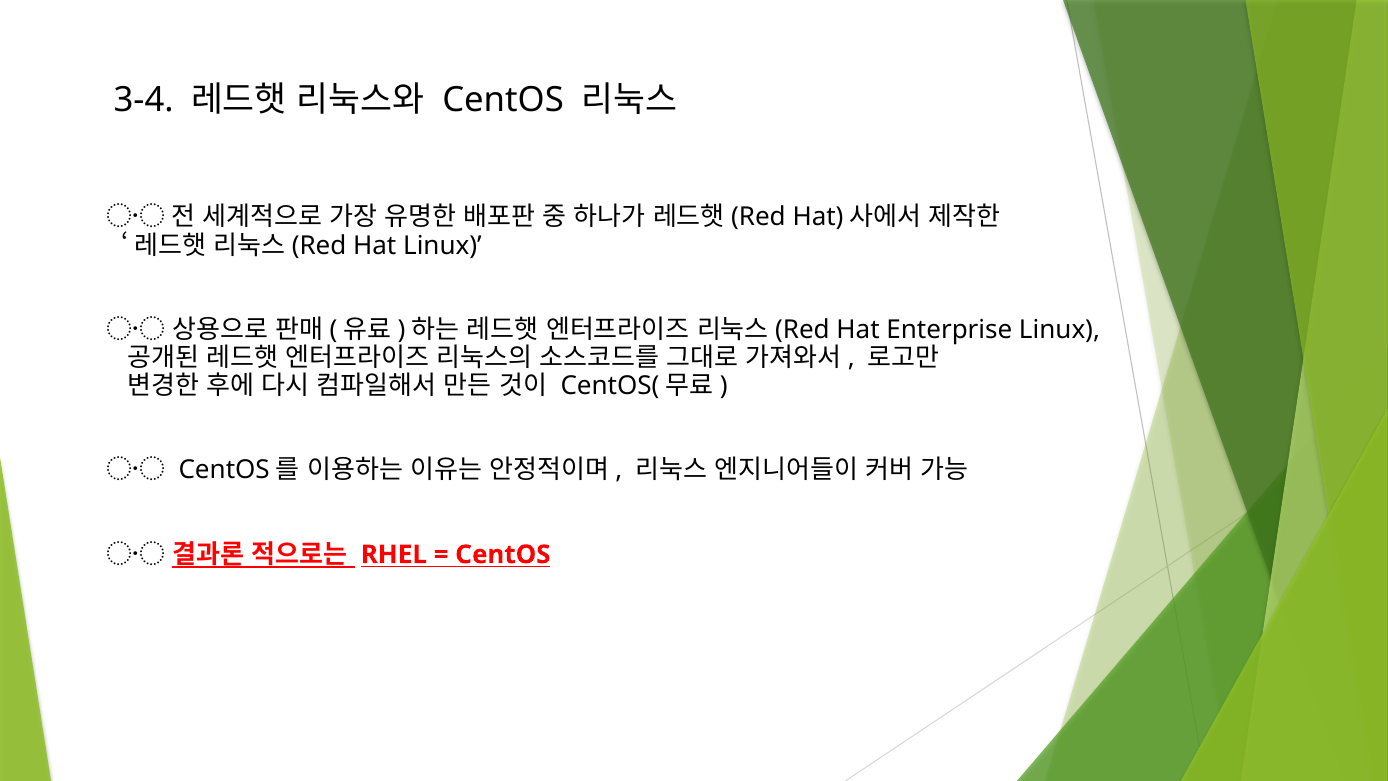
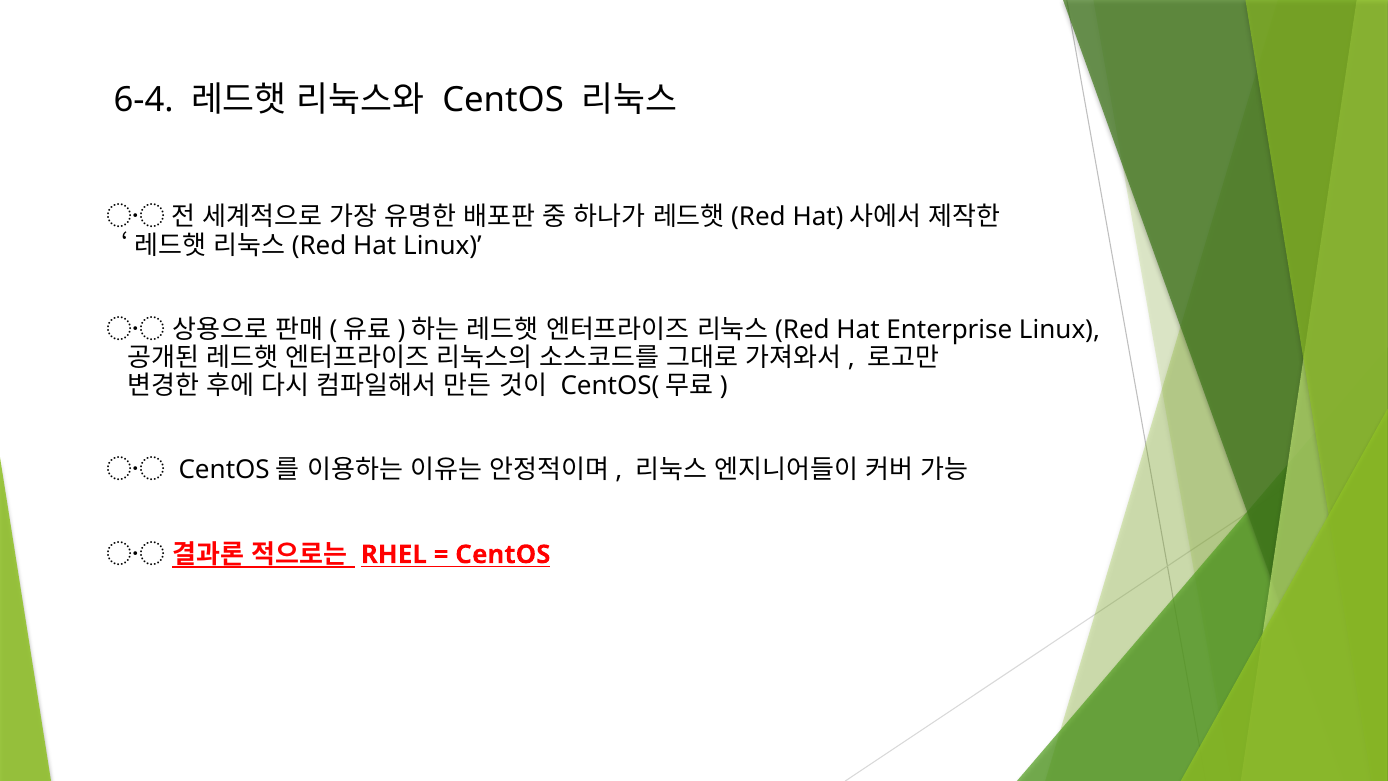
3-4: 3-4 -> 6-4
